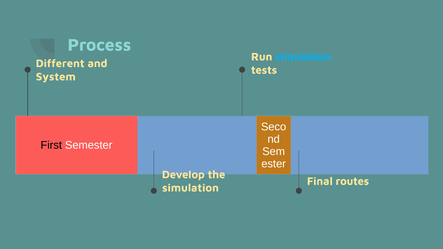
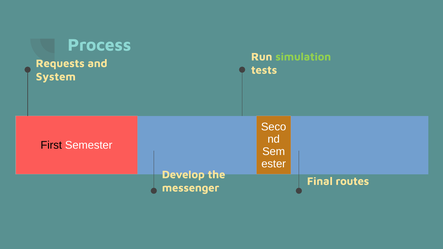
simulation at (303, 57) colour: light blue -> light green
Different: Different -> Requests
simulation at (190, 188): simulation -> messenger
